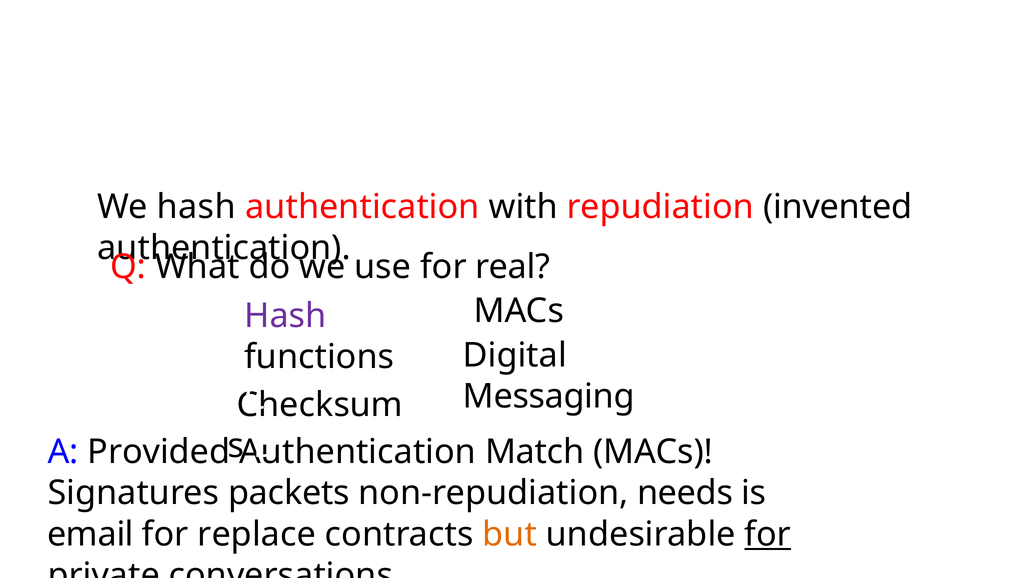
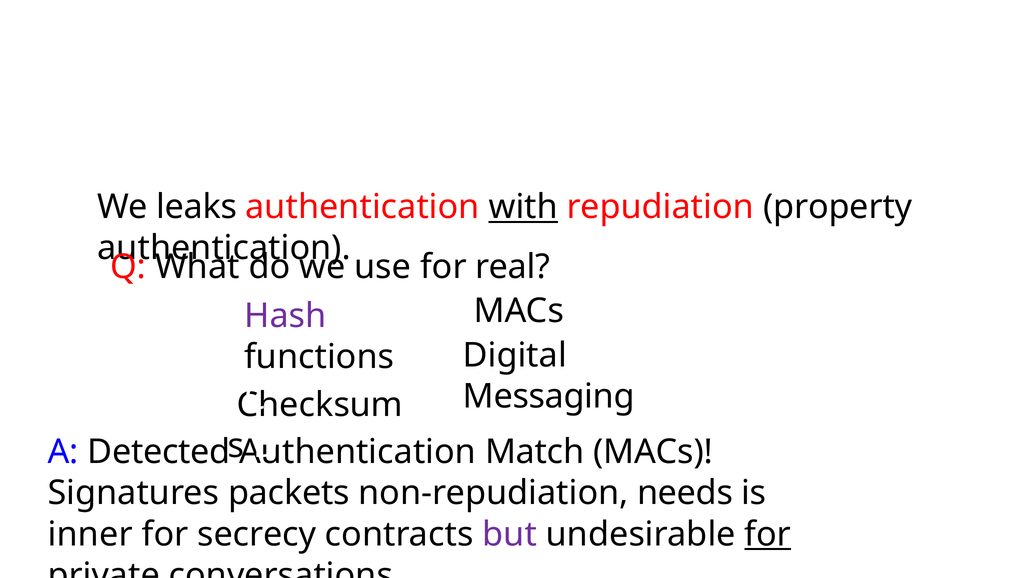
We hash: hash -> leaks
with underline: none -> present
invented: invented -> property
Provided: Provided -> Detected
email: email -> inner
replace: replace -> secrecy
but colour: orange -> purple
